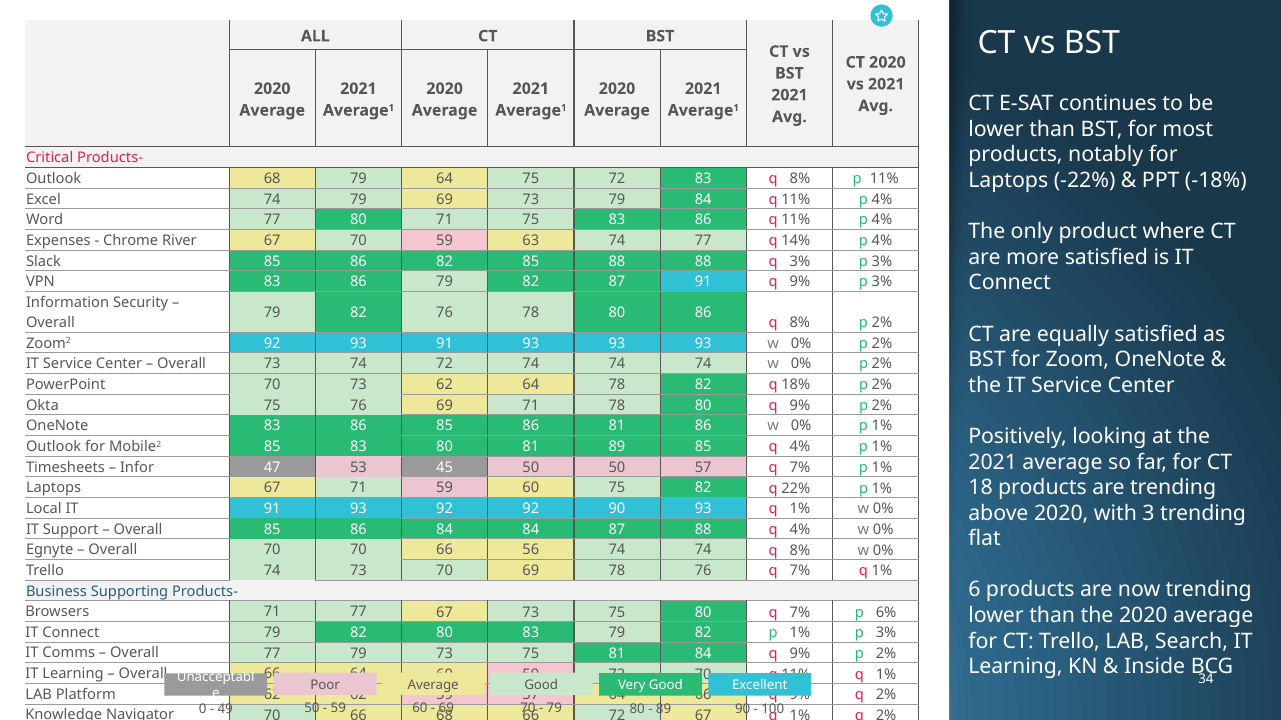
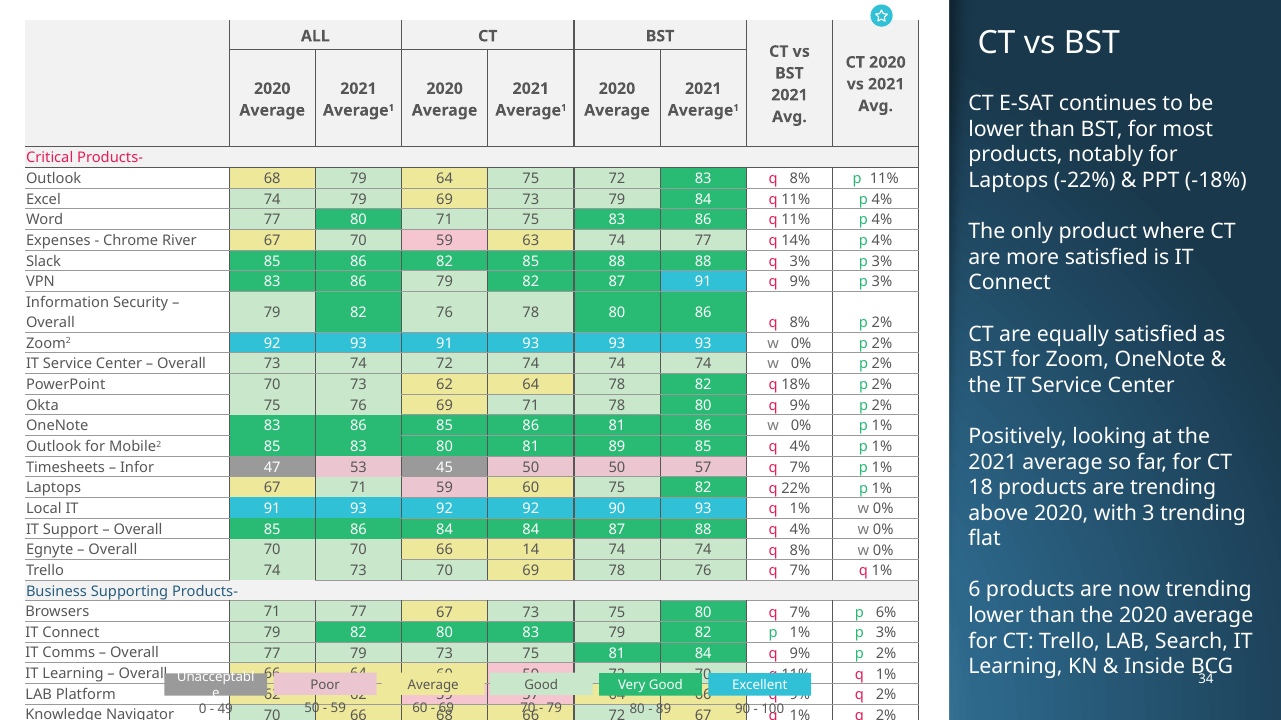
56: 56 -> 14
